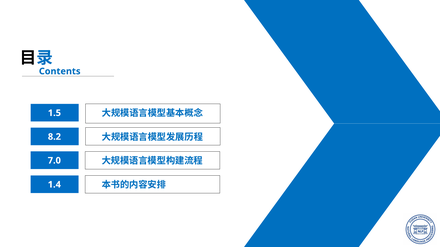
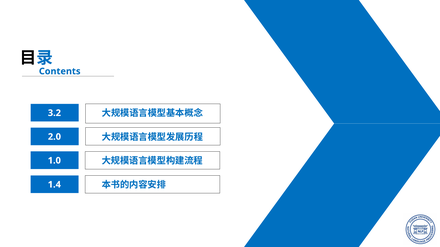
1.5: 1.5 -> 3.2
8.2: 8.2 -> 2.0
7.0: 7.0 -> 1.0
